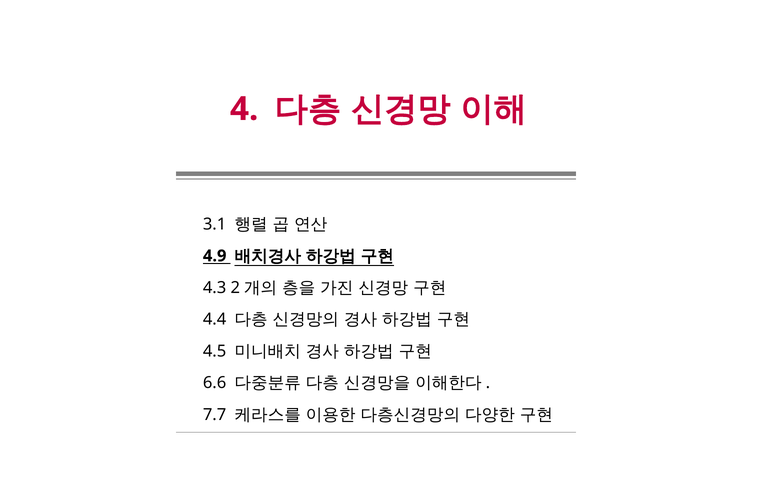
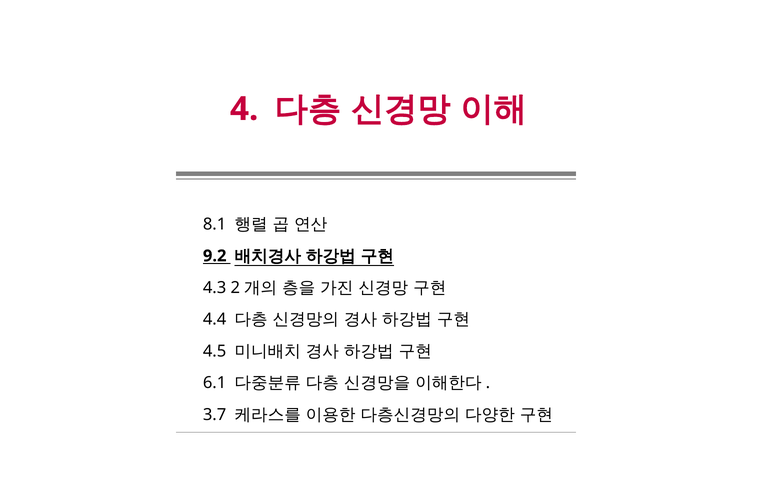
3.1: 3.1 -> 8.1
4.9: 4.9 -> 9.2
6.6: 6.6 -> 6.1
7.7: 7.7 -> 3.7
